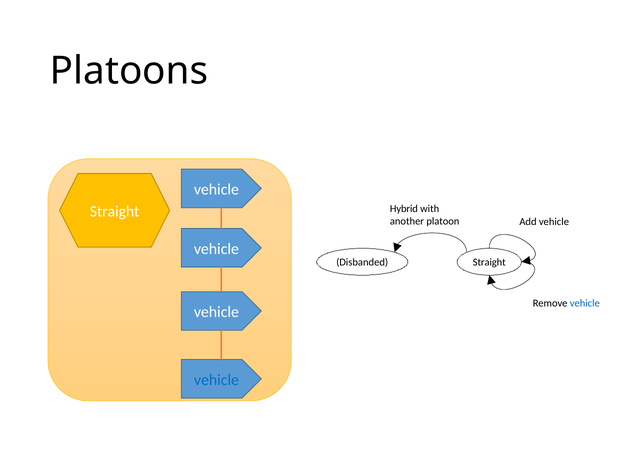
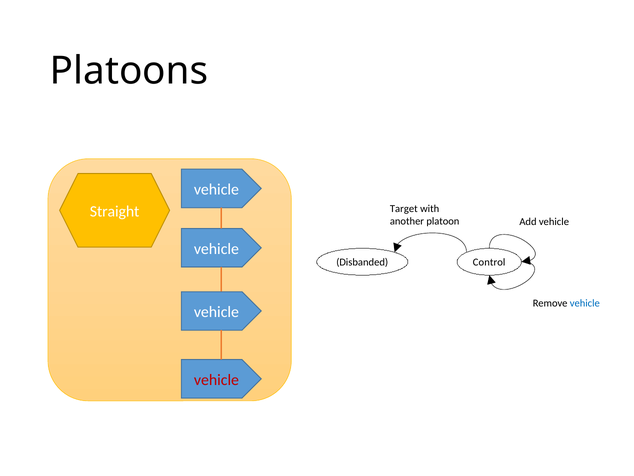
Hybrid: Hybrid -> Target
Straight at (489, 262): Straight -> Control
vehicle at (216, 380) colour: blue -> red
